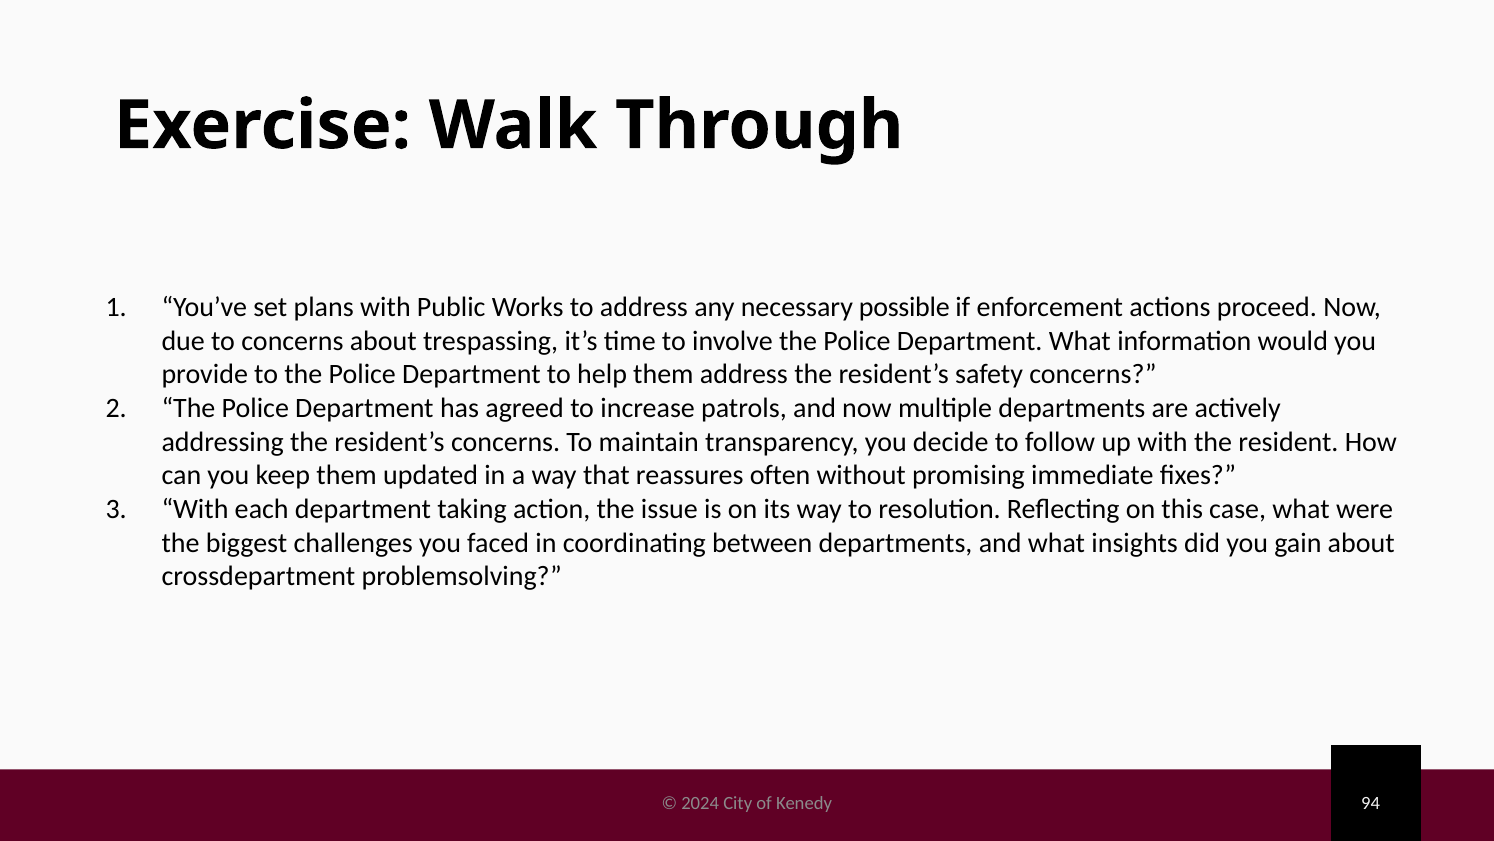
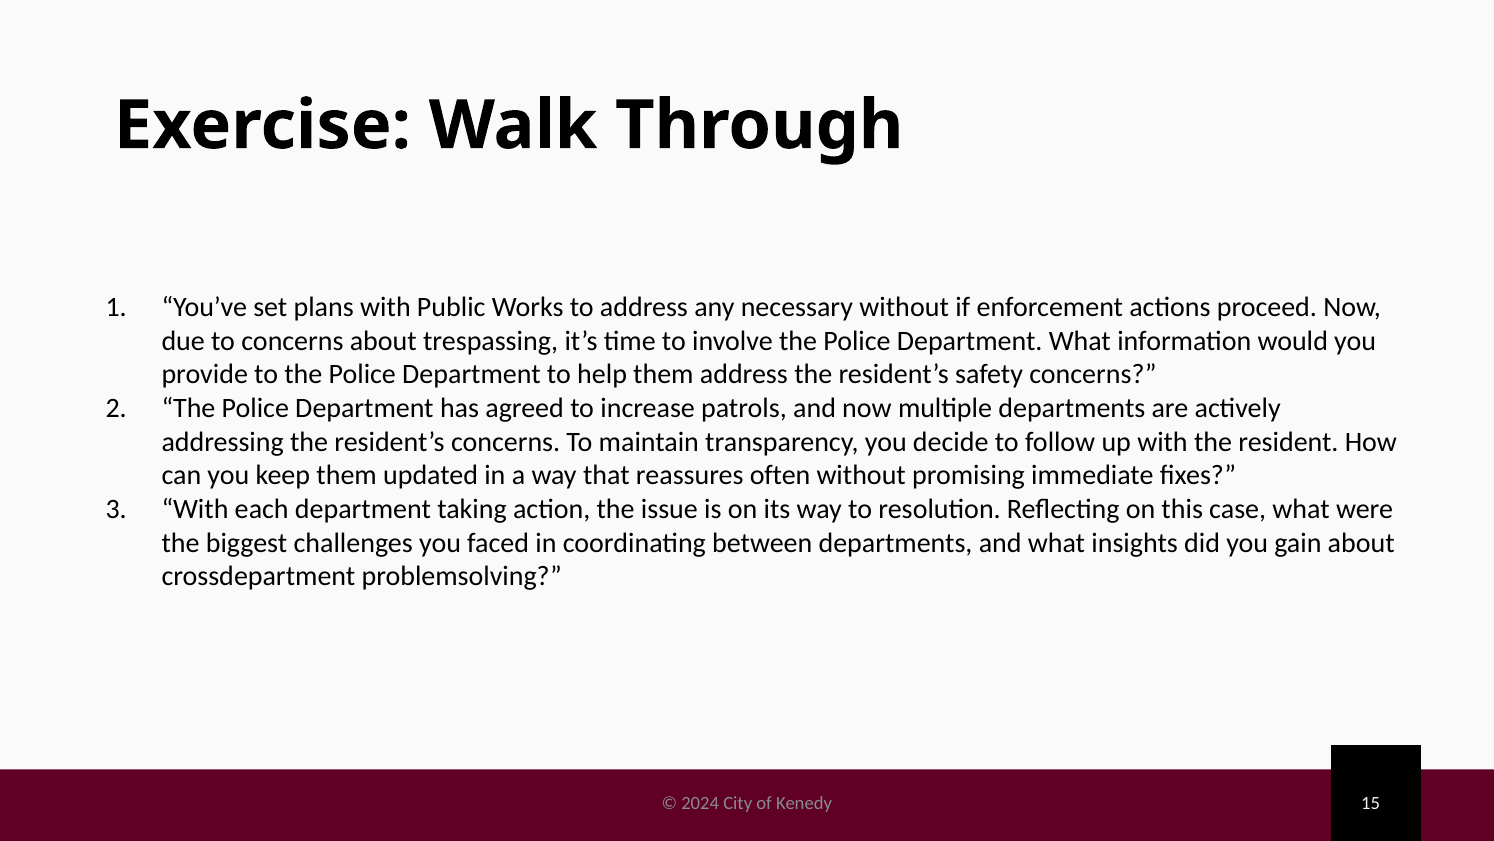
necessary possible: possible -> without
94: 94 -> 15
